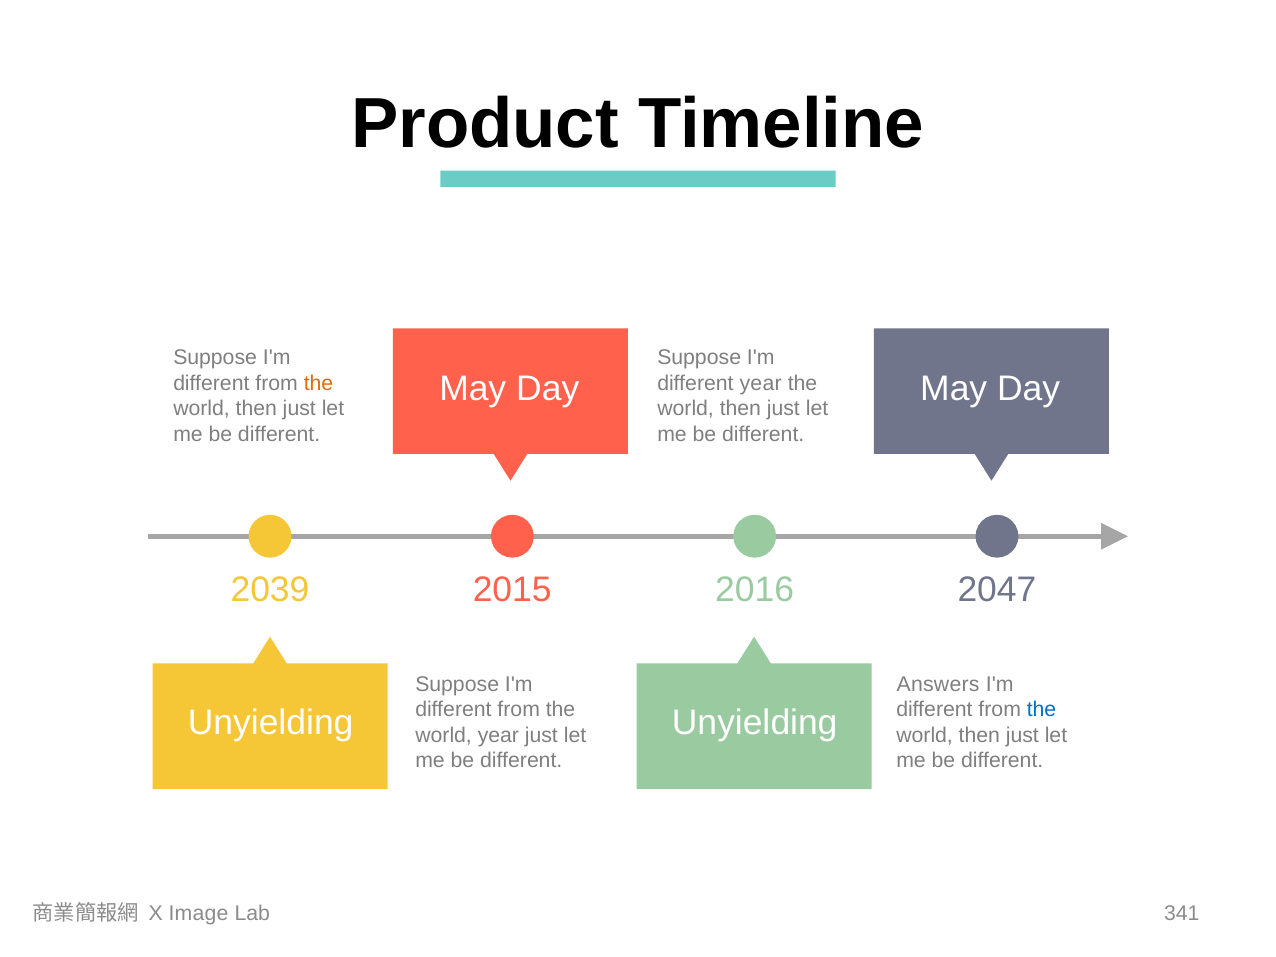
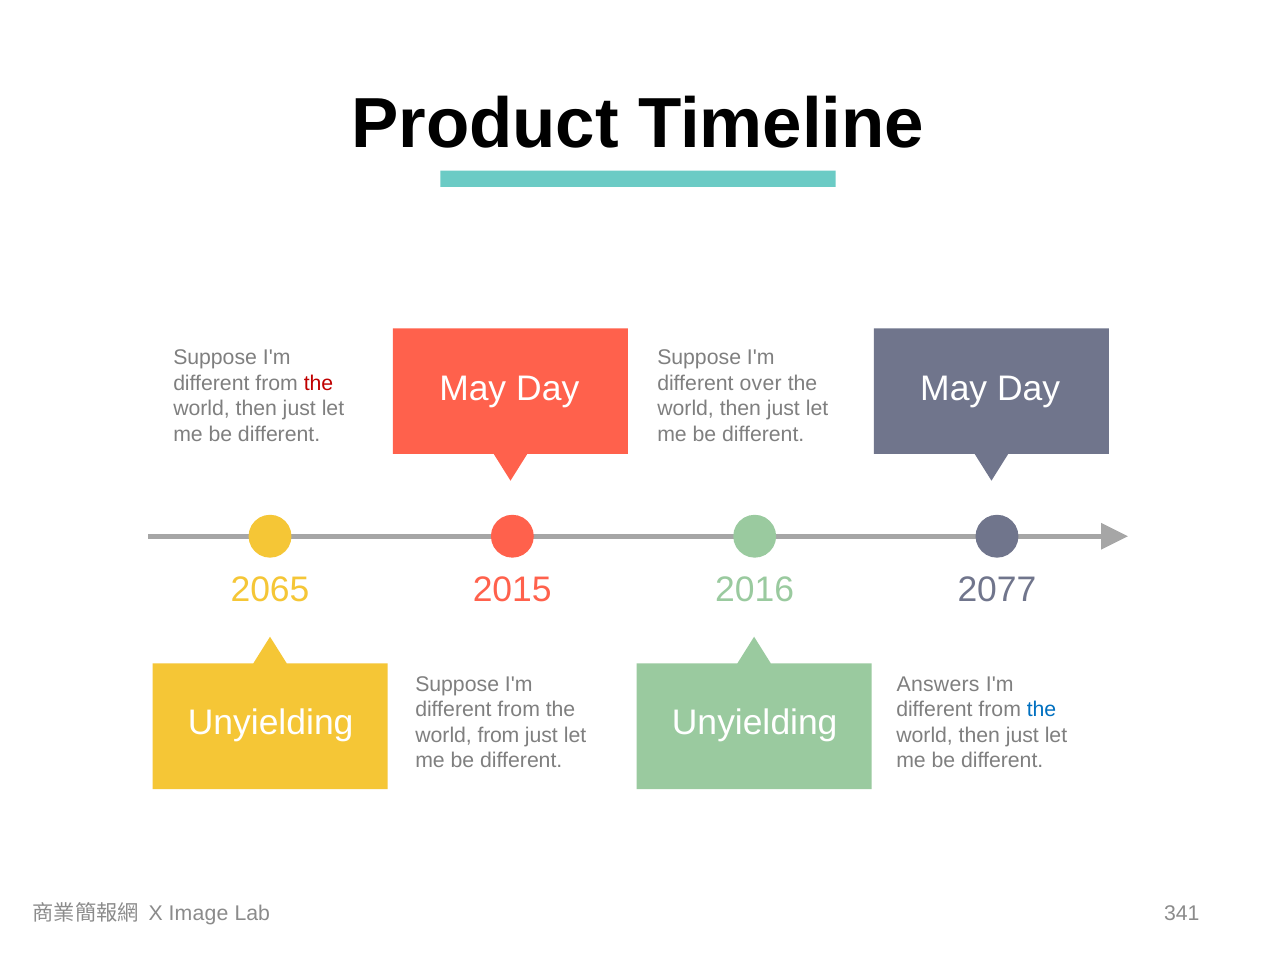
the at (319, 383) colour: orange -> red
different year: year -> over
2039: 2039 -> 2065
2047: 2047 -> 2077
world year: year -> from
